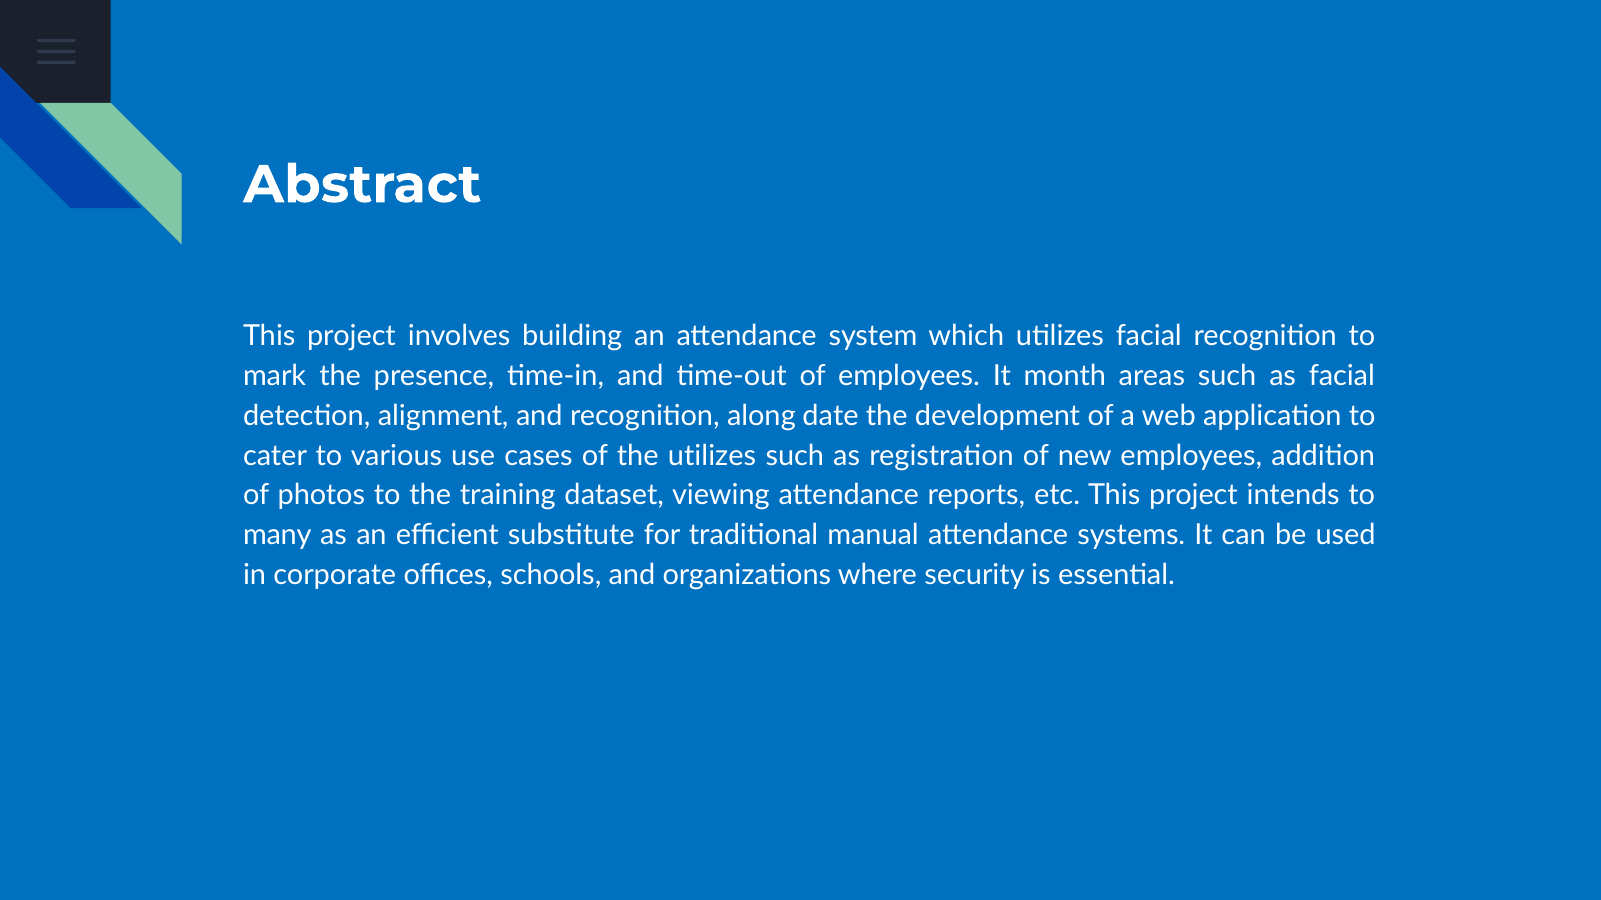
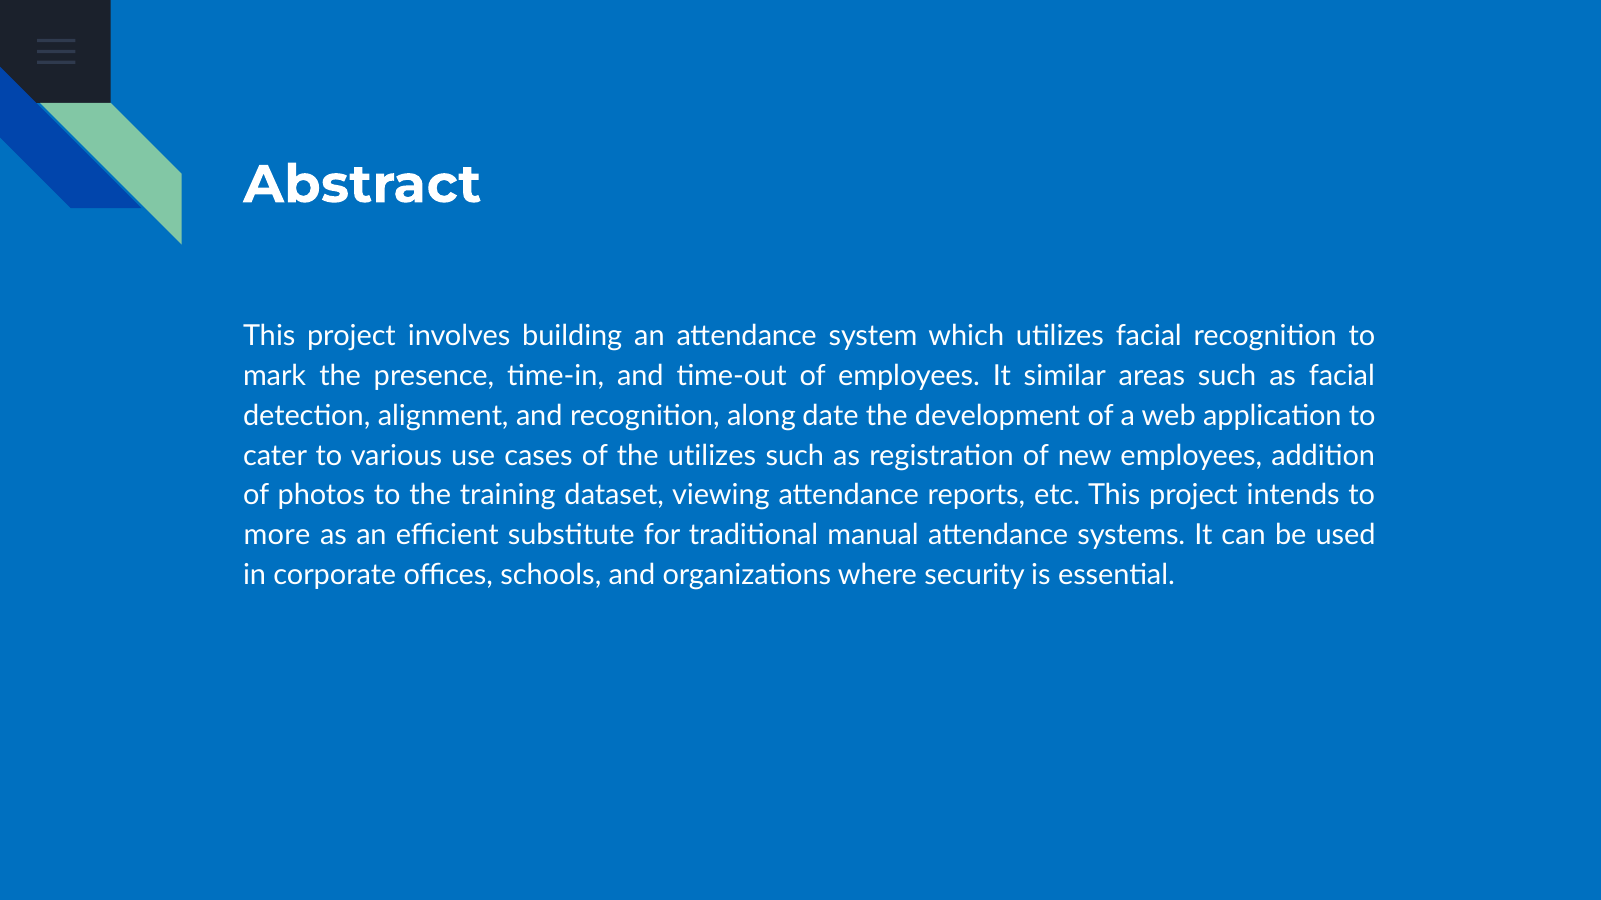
month: month -> similar
many: many -> more
